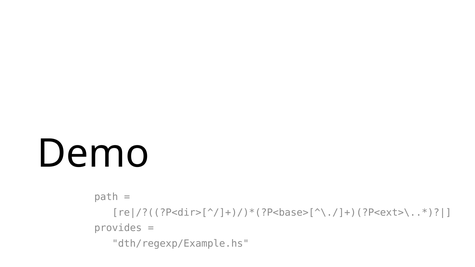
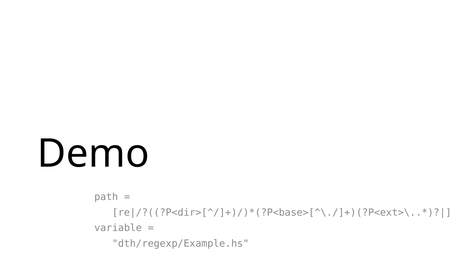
provides: provides -> variable
